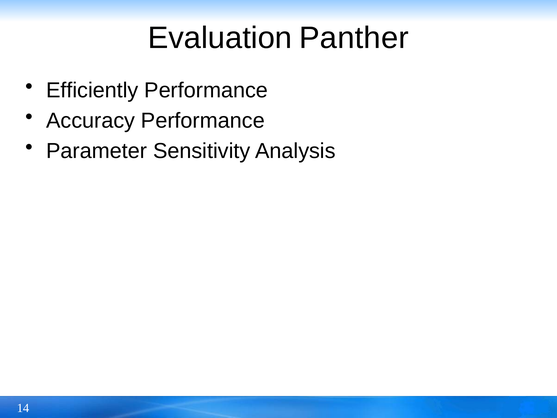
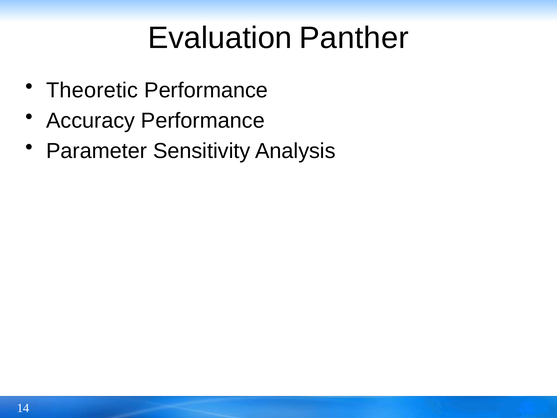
Efficiently: Efficiently -> Theoretic
